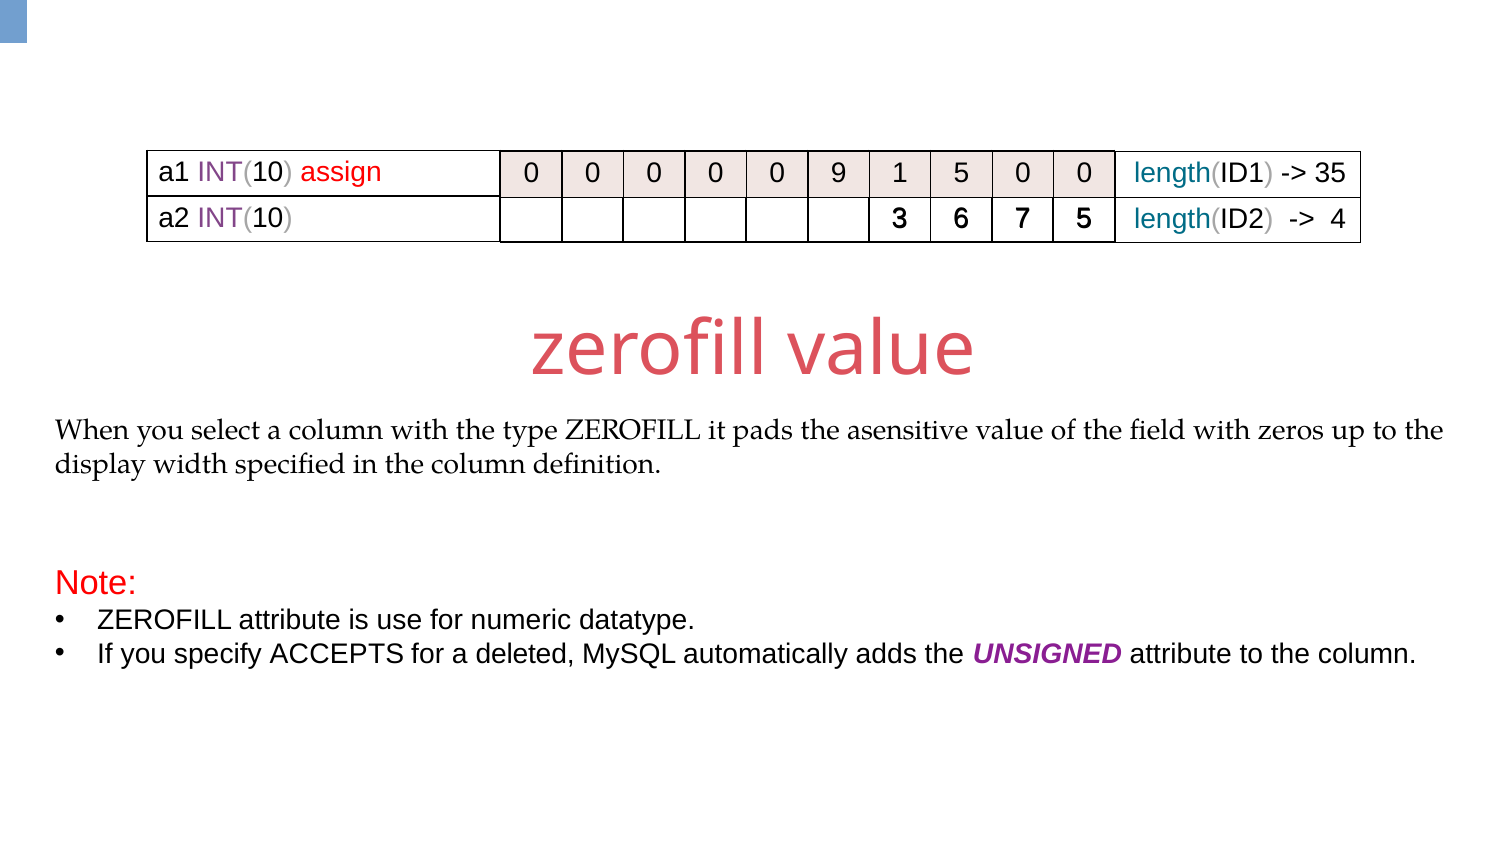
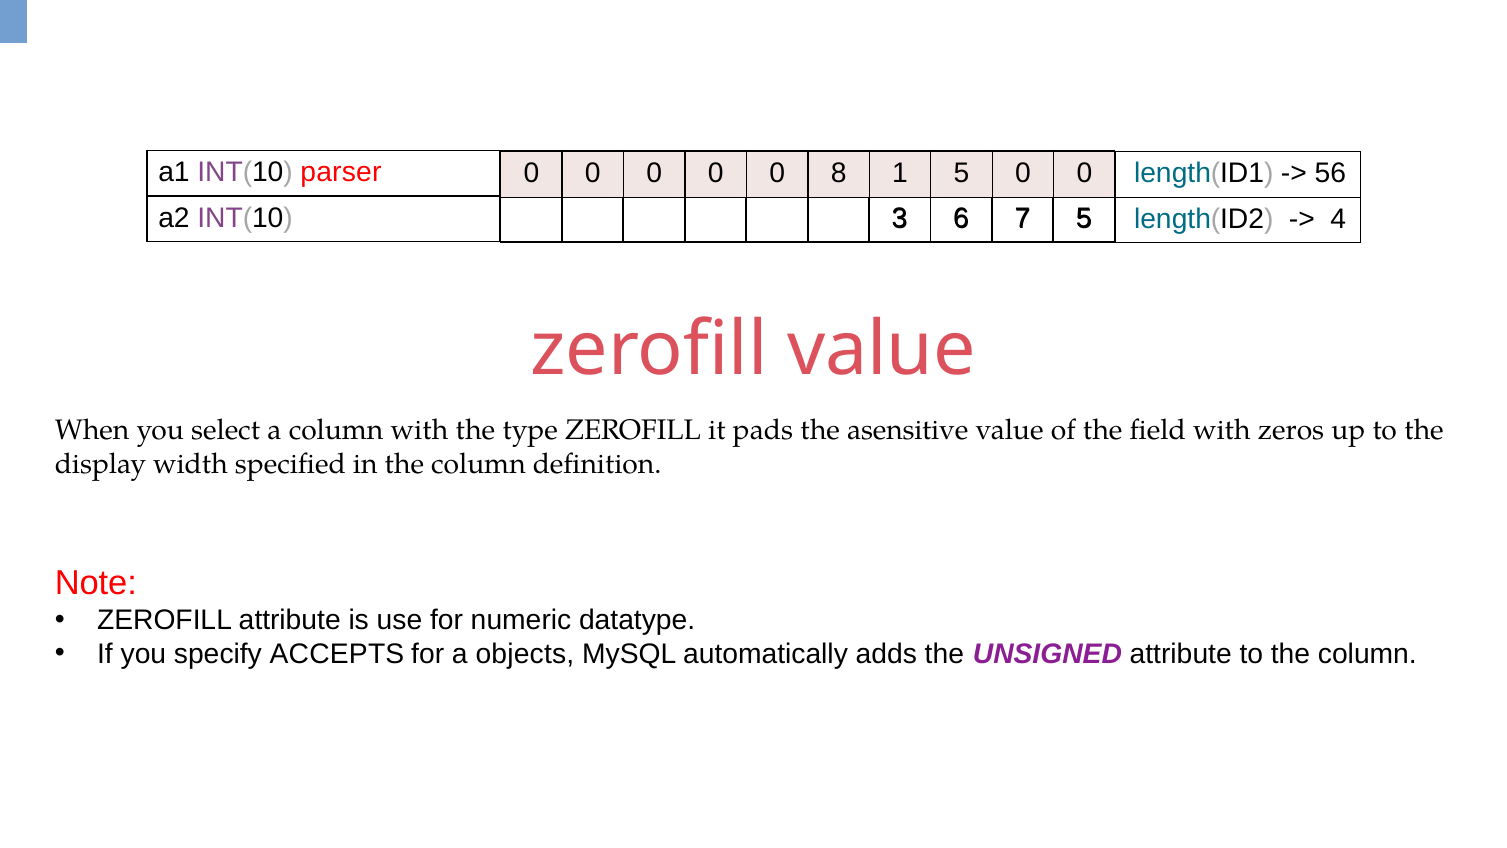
assign: assign -> parser
9: 9 -> 8
35: 35 -> 56
deleted: deleted -> objects
